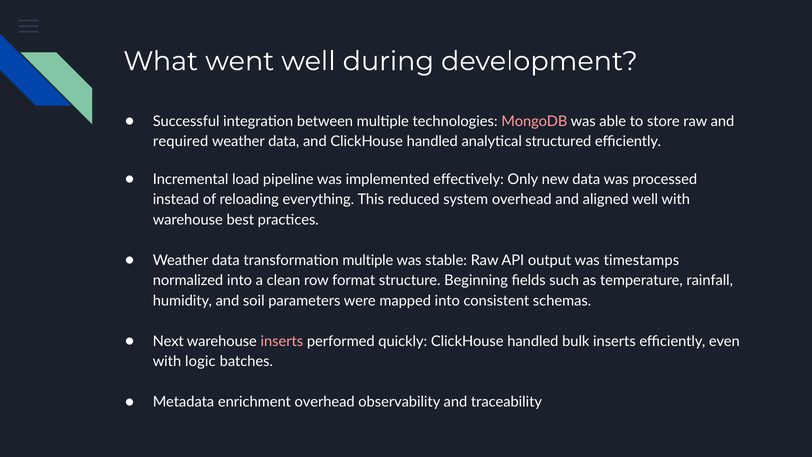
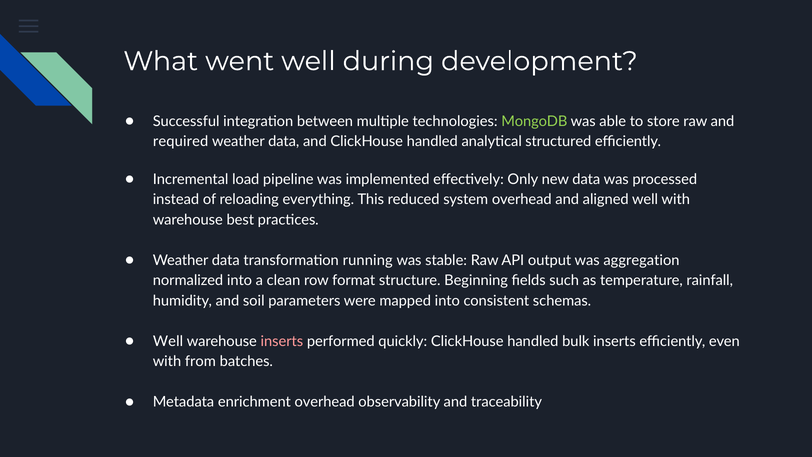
MongoDB colour: pink -> light green
transformation multiple: multiple -> running
timestamps: timestamps -> aggregation
Next at (168, 341): Next -> Well
logic: logic -> from
